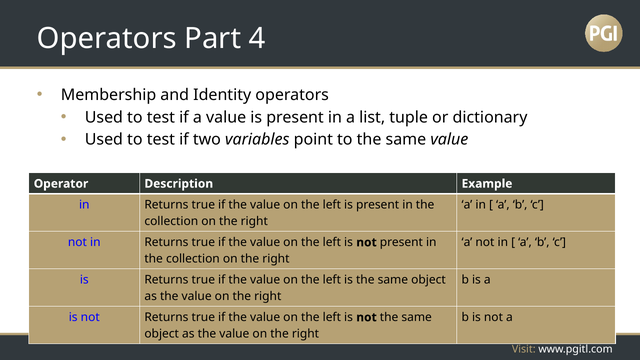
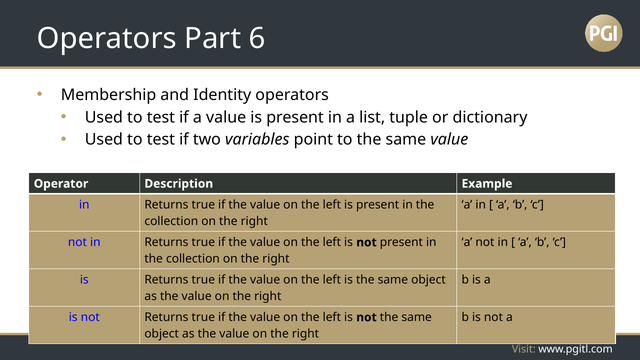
4: 4 -> 6
